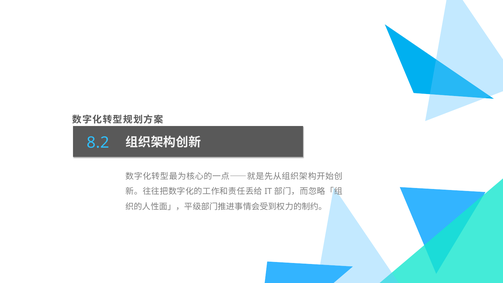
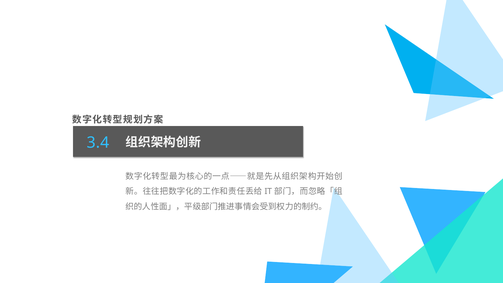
8.2: 8.2 -> 3.4
